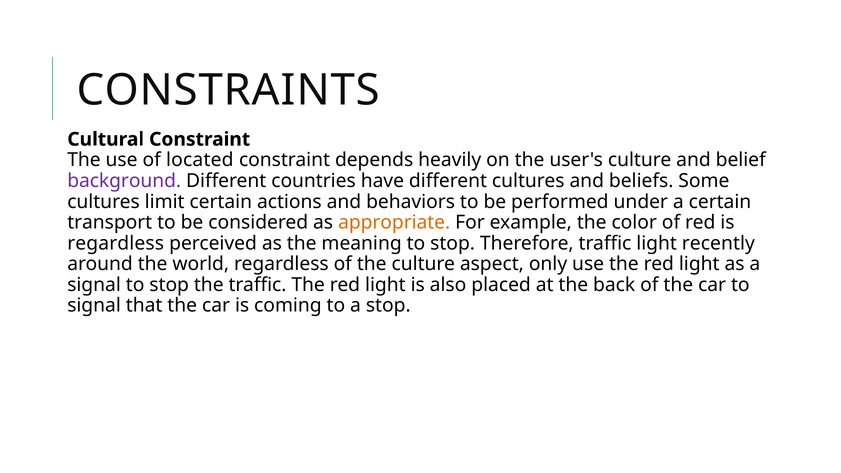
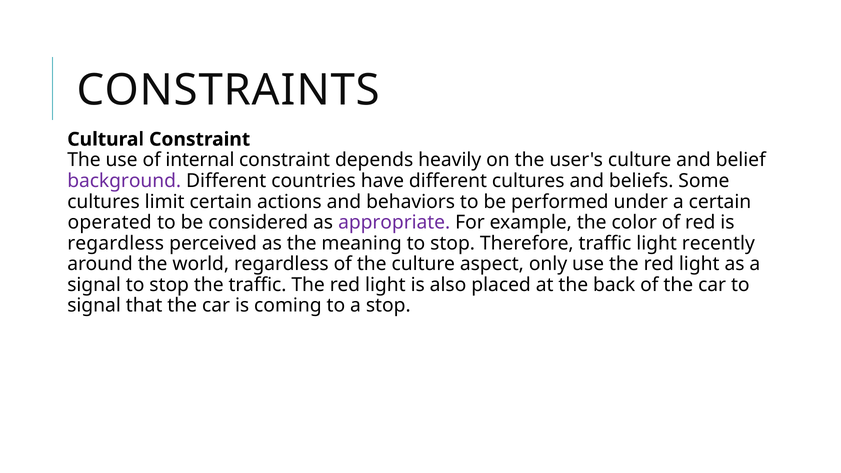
located: located -> internal
transport: transport -> operated
appropriate colour: orange -> purple
